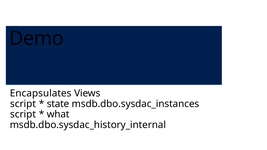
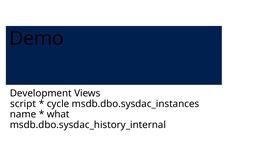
Encapsulates: Encapsulates -> Development
state: state -> cycle
script at (23, 114): script -> name
